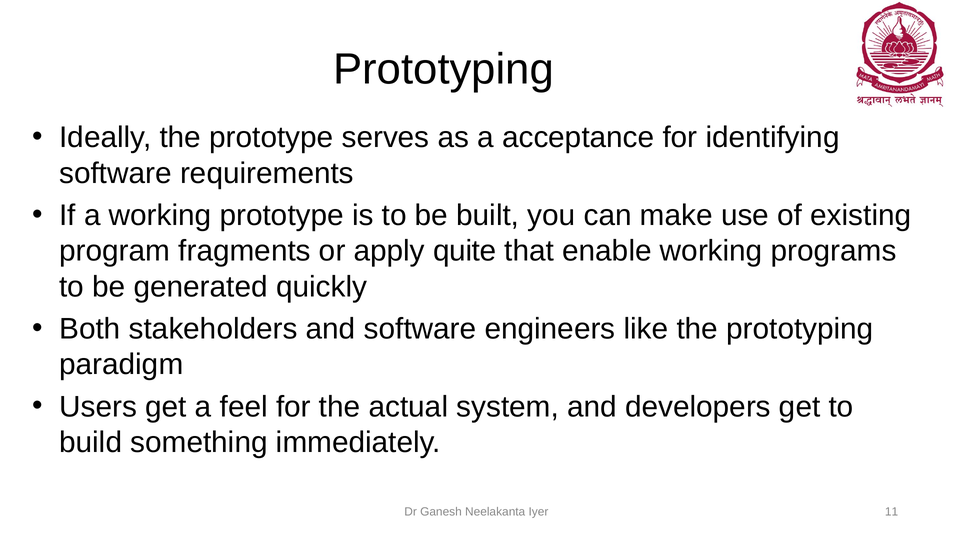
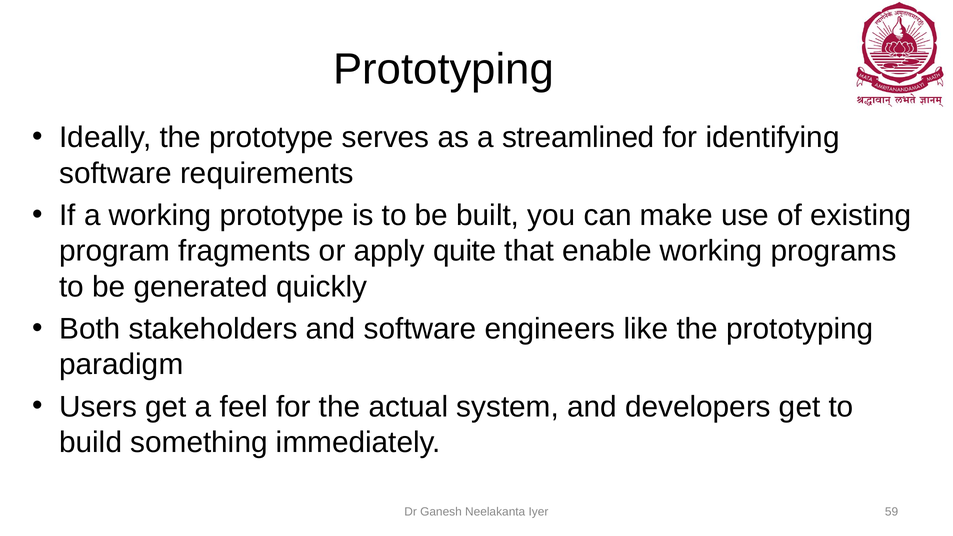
acceptance: acceptance -> streamlined
11: 11 -> 59
